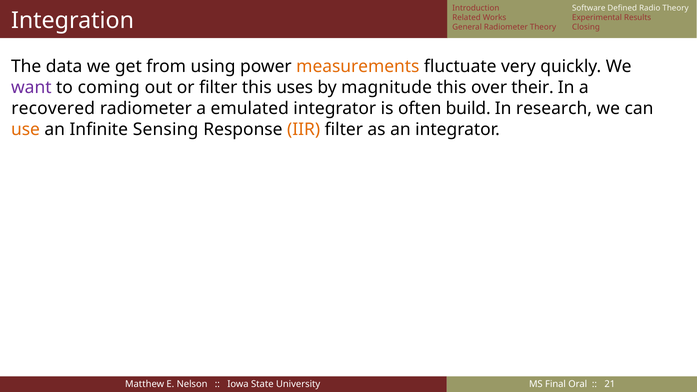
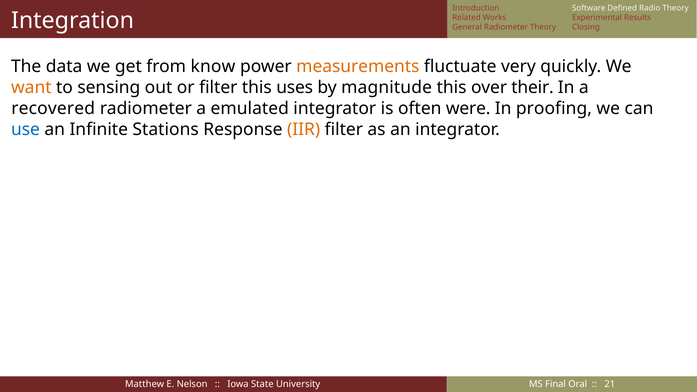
using: using -> know
want colour: purple -> orange
coming: coming -> sensing
build: build -> were
research: research -> proofing
use colour: orange -> blue
Sensing: Sensing -> Stations
